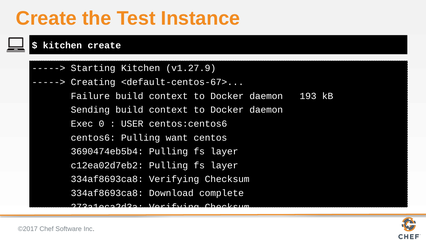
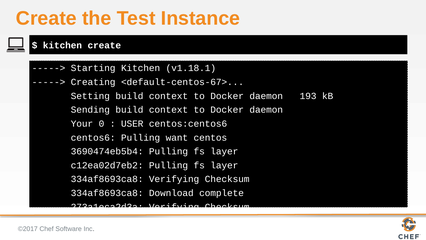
v1.27.9: v1.27.9 -> v1.18.1
Failure: Failure -> Setting
Exec: Exec -> Your
